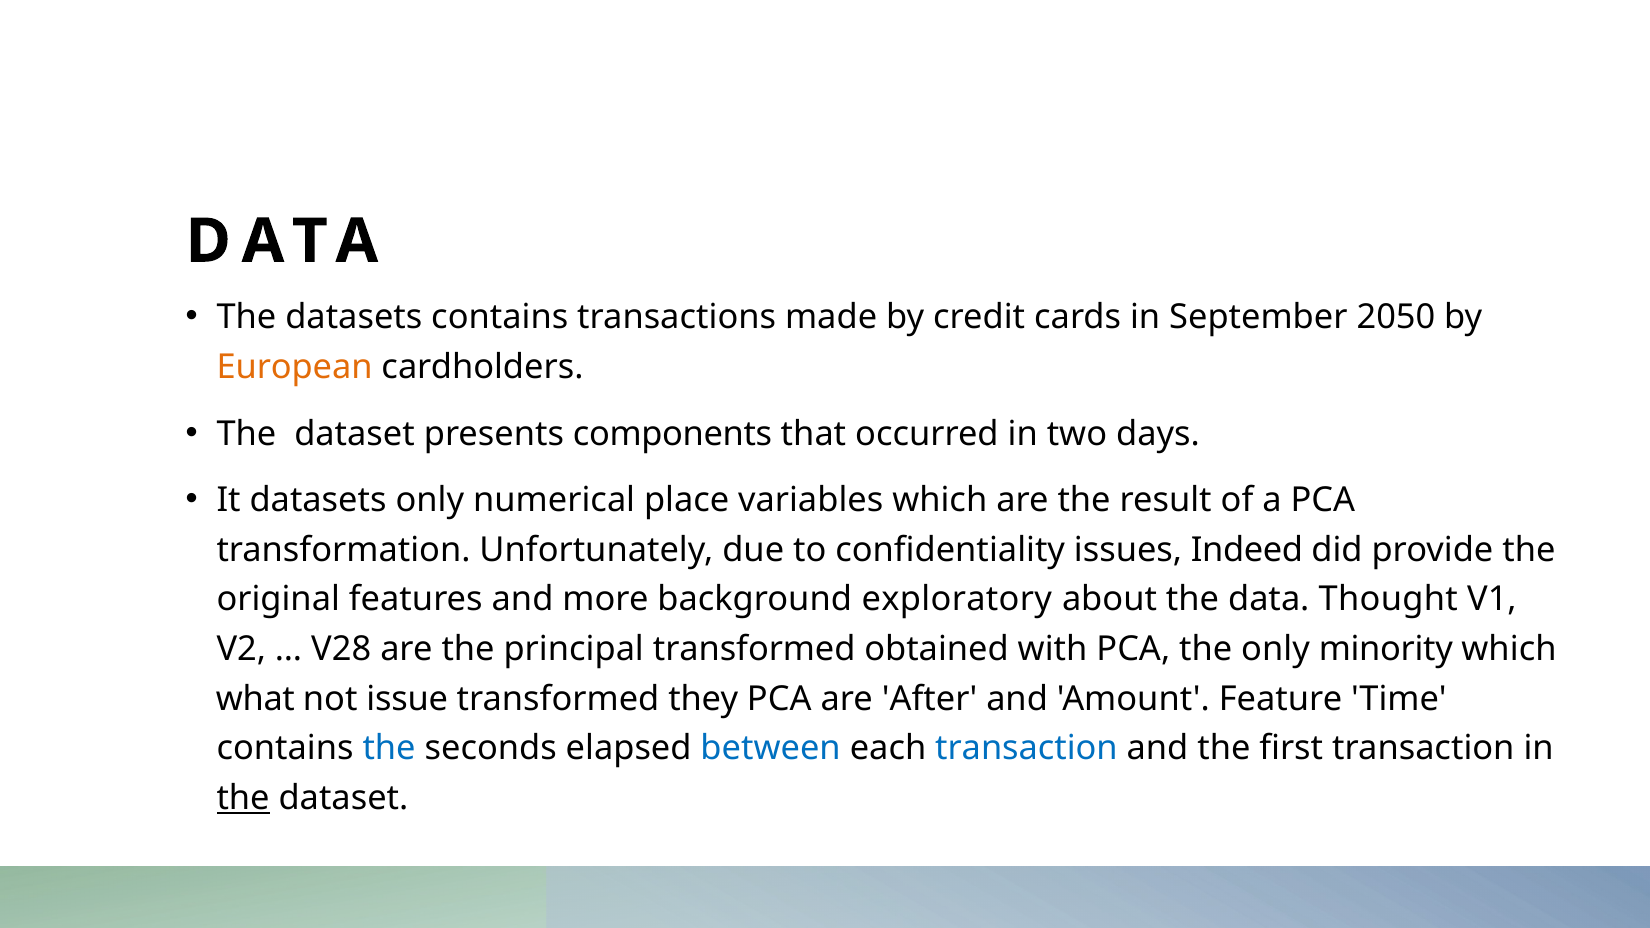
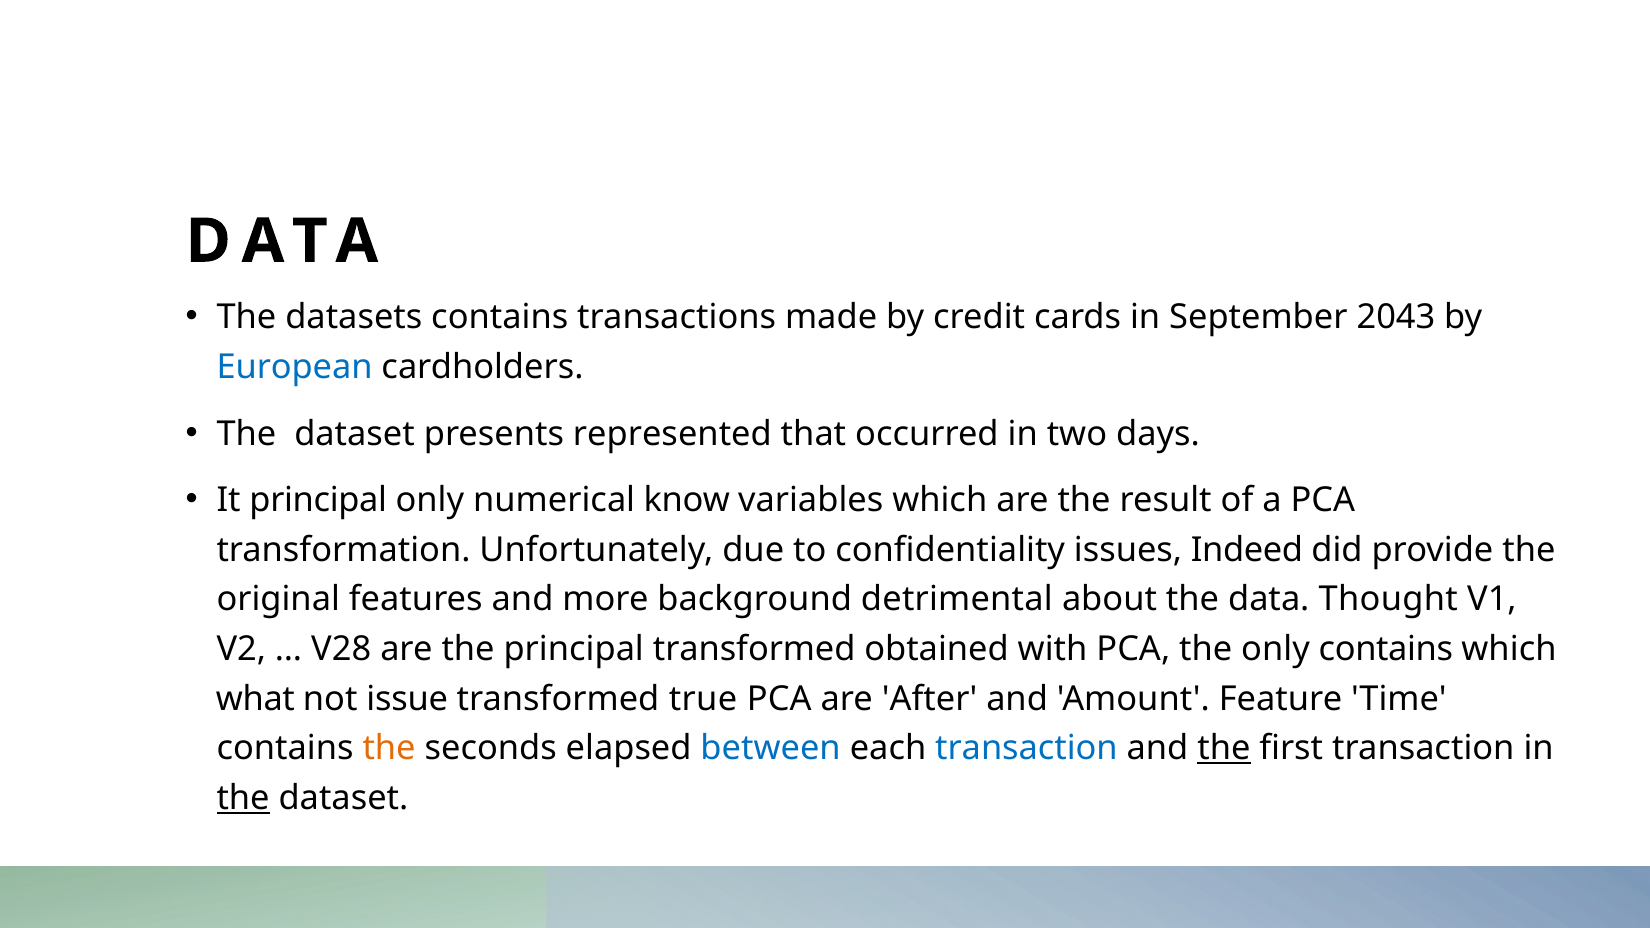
2050: 2050 -> 2043
European colour: orange -> blue
components: components -> represented
It datasets: datasets -> principal
place: place -> know
exploratory: exploratory -> detrimental
only minority: minority -> contains
they: they -> true
the at (389, 748) colour: blue -> orange
the at (1224, 748) underline: none -> present
